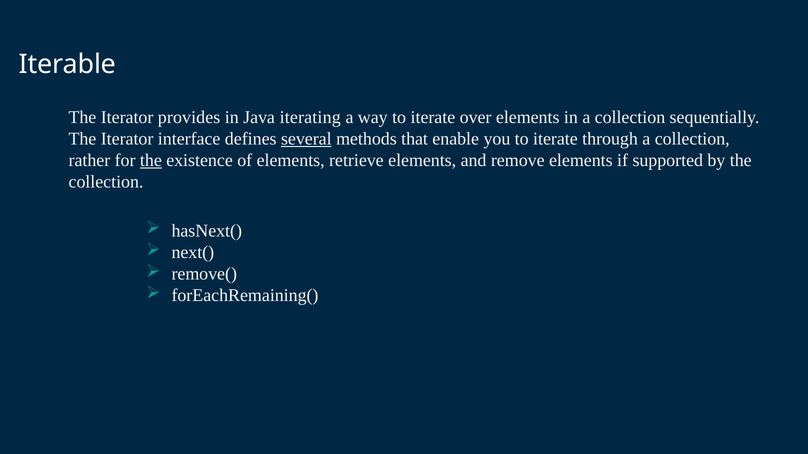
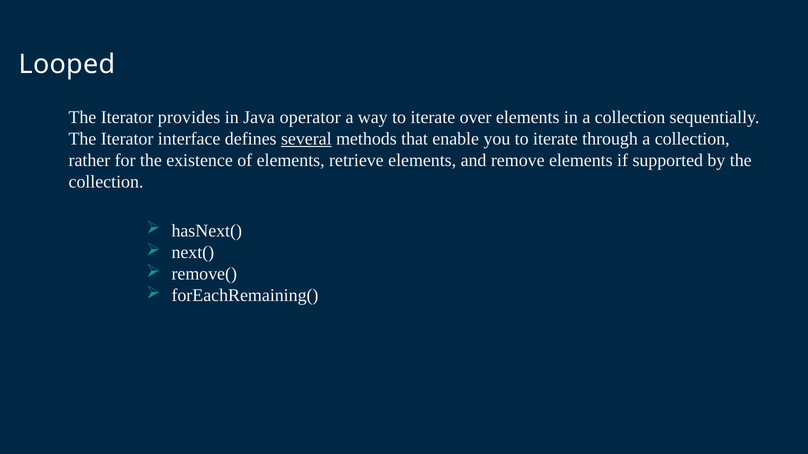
Iterable: Iterable -> Looped
iterating: iterating -> operator
the at (151, 161) underline: present -> none
